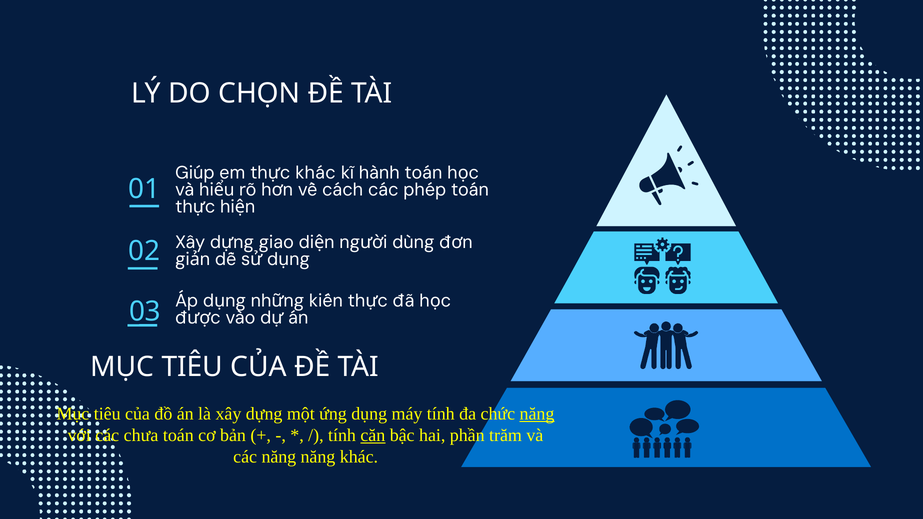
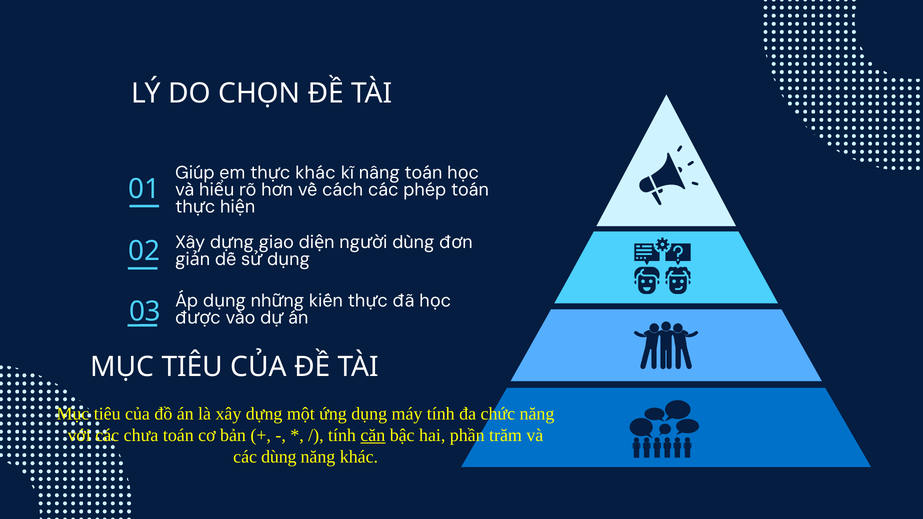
hành: hành -> nâng
năng at (537, 414) underline: present -> none
các năng: năng -> dùng
